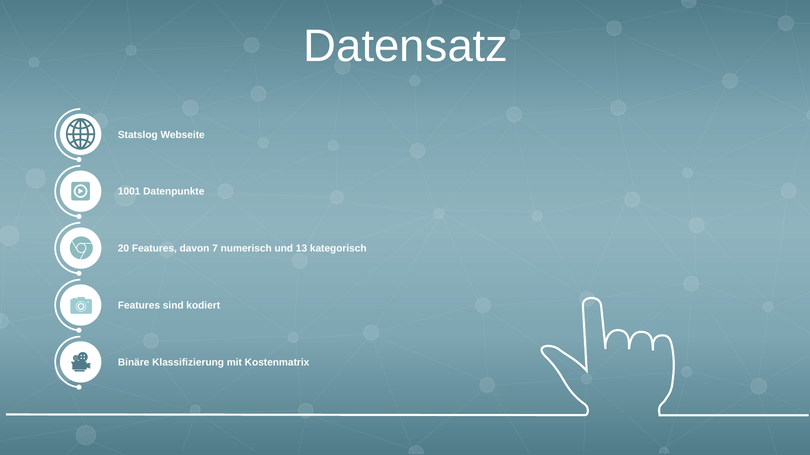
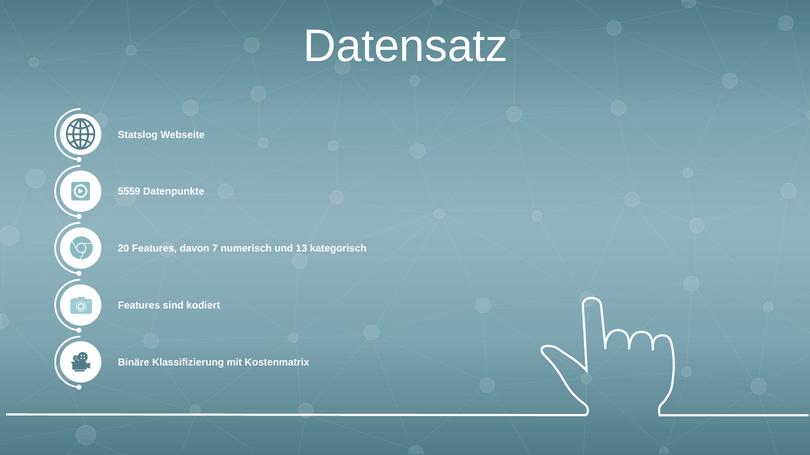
1001: 1001 -> 5559
